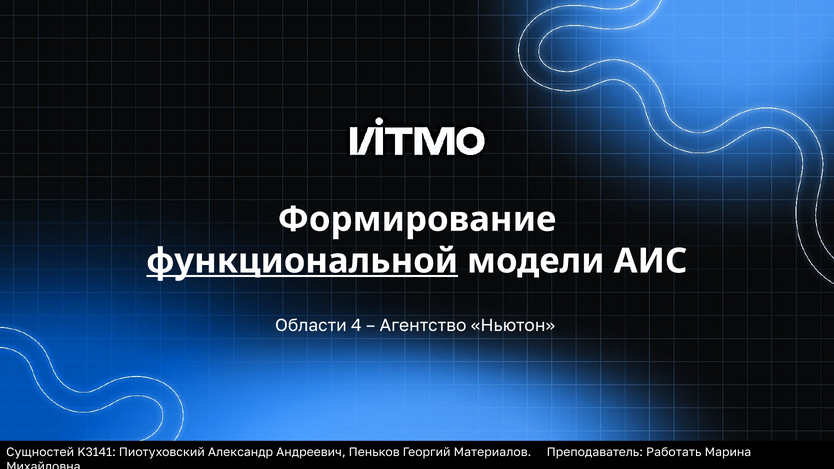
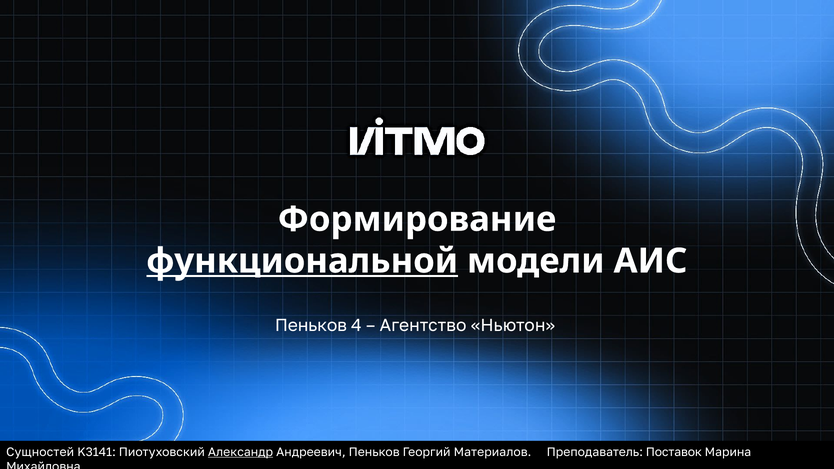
Области at (311, 326): Области -> Пеньков
Александр underline: none -> present
Работать: Работать -> Поставок
